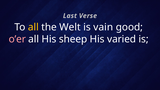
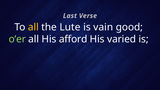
Welt: Welt -> Lute
o’er colour: pink -> light green
sheep: sheep -> afford
